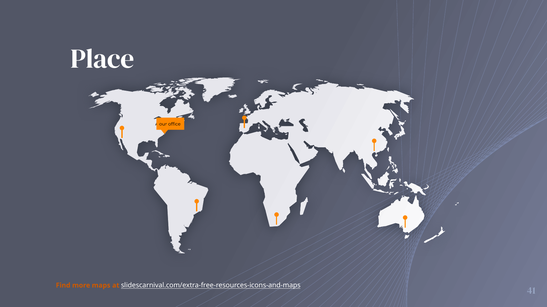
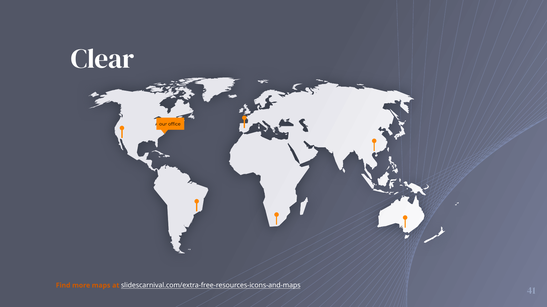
Place: Place -> Clear
